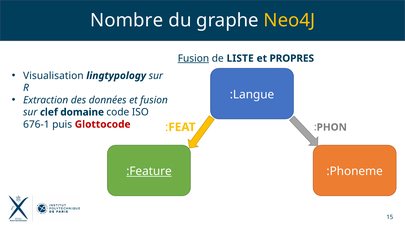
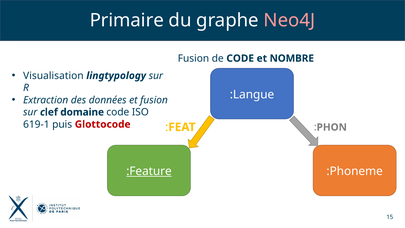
Nombre: Nombre -> Primaire
Neo4J colour: yellow -> pink
Fusion at (193, 58) underline: present -> none
de LISTE: LISTE -> CODE
PROPRES: PROPRES -> NOMBRE
676-1: 676-1 -> 619-1
